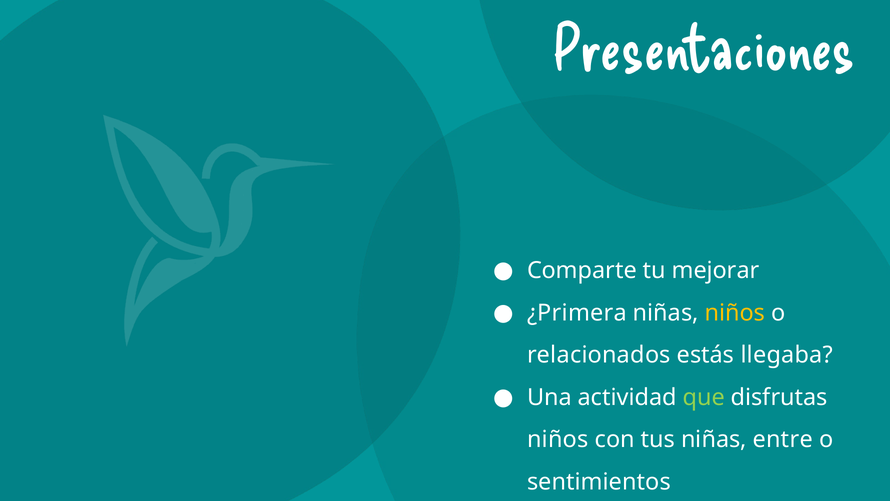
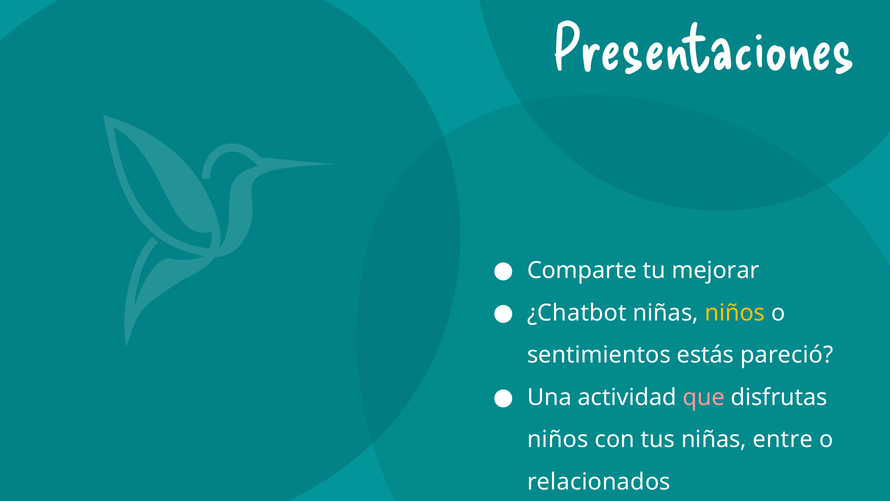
¿Primera: ¿Primera -> ¿Chatbot
relacionados: relacionados -> sentimientos
llegaba: llegaba -> pareció
que colour: light green -> pink
sentimientos: sentimientos -> relacionados
